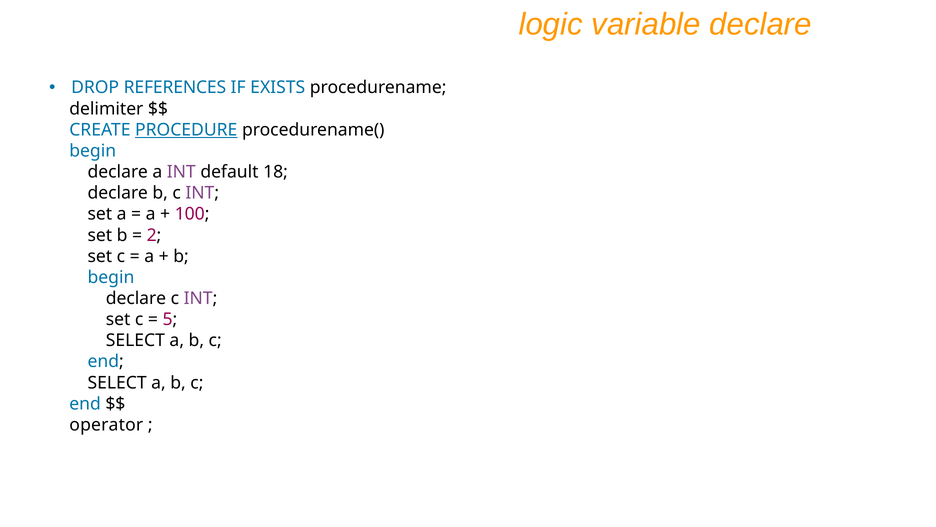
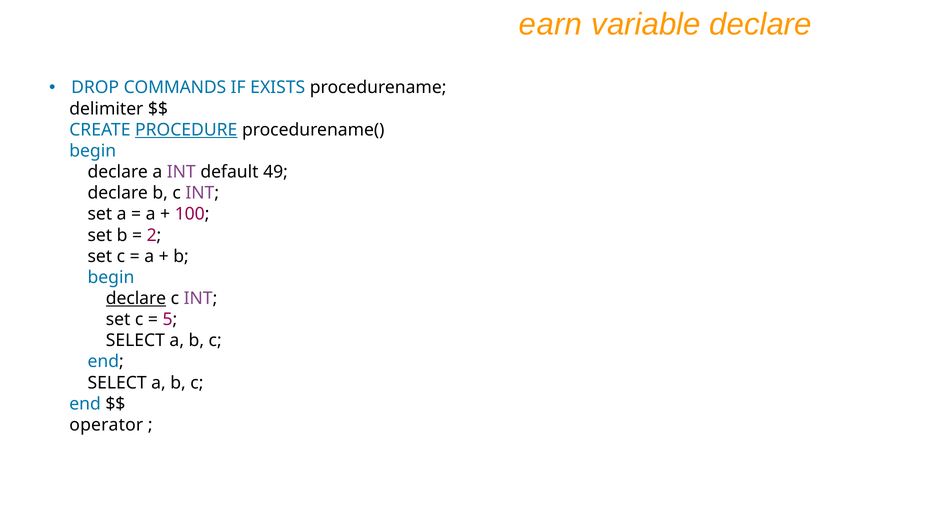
logic: logic -> earn
REFERENCES: REFERENCES -> COMMANDS
18: 18 -> 49
declare at (136, 298) underline: none -> present
